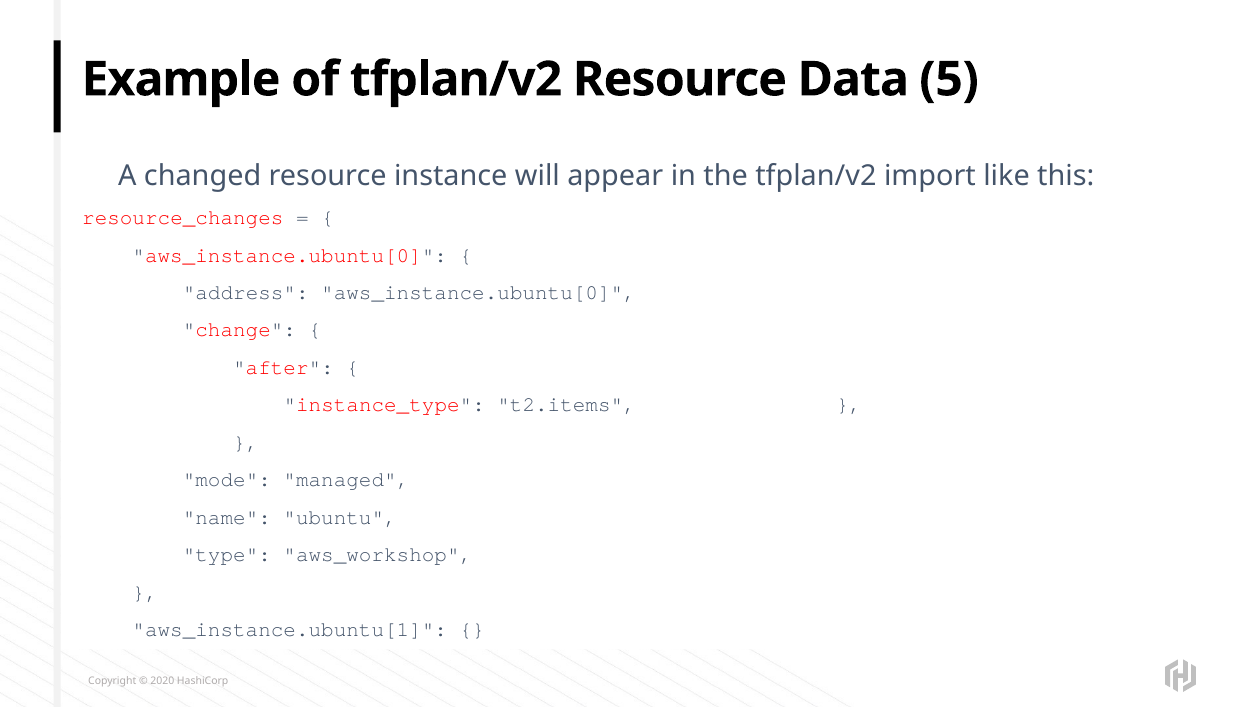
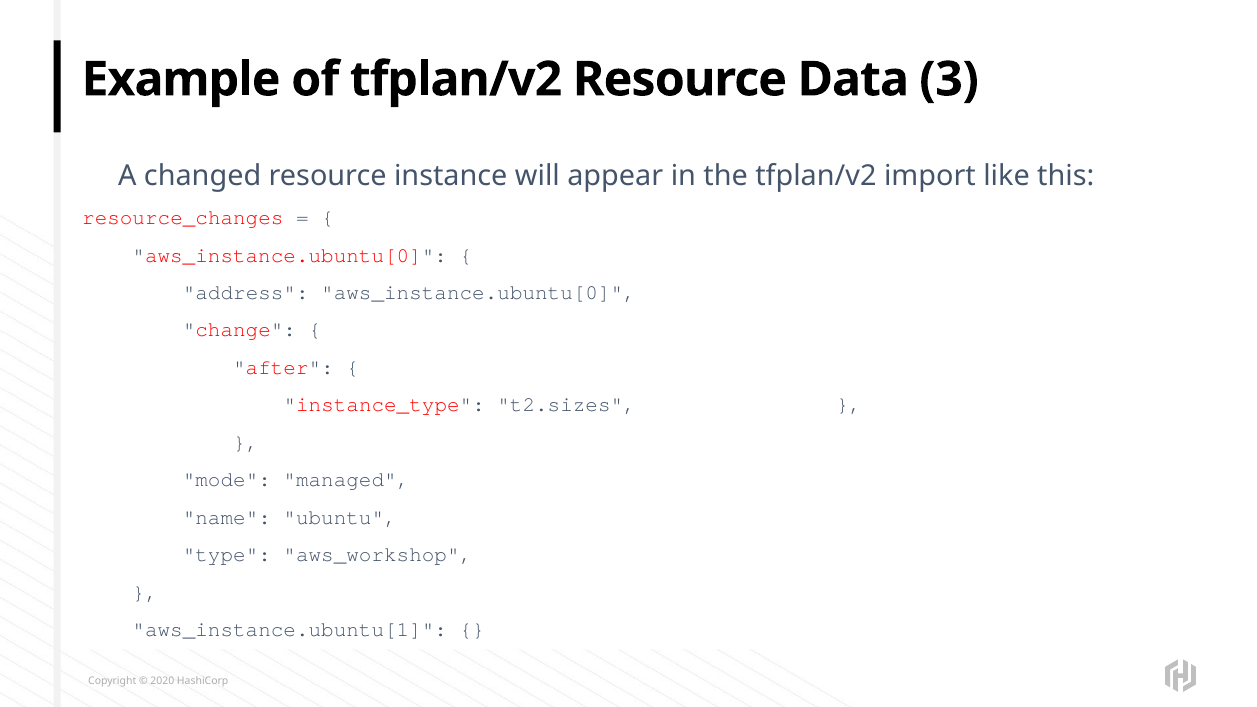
5: 5 -> 3
t2.items: t2.items -> t2.sizes
